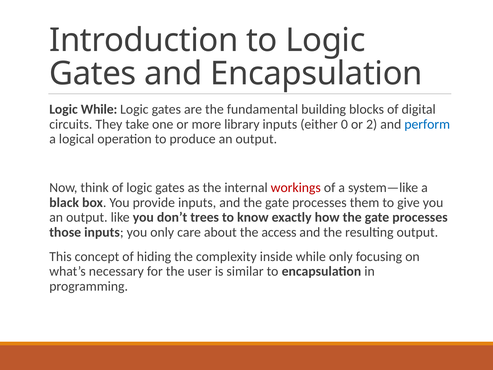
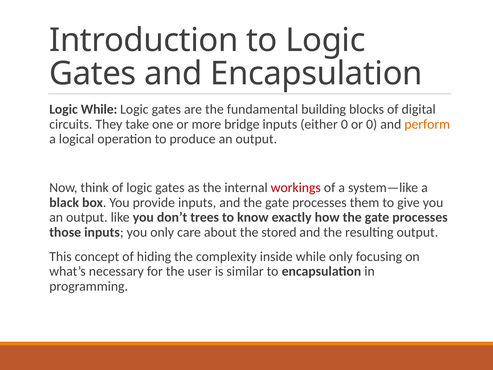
library: library -> bridge
or 2: 2 -> 0
perform colour: blue -> orange
access: access -> stored
